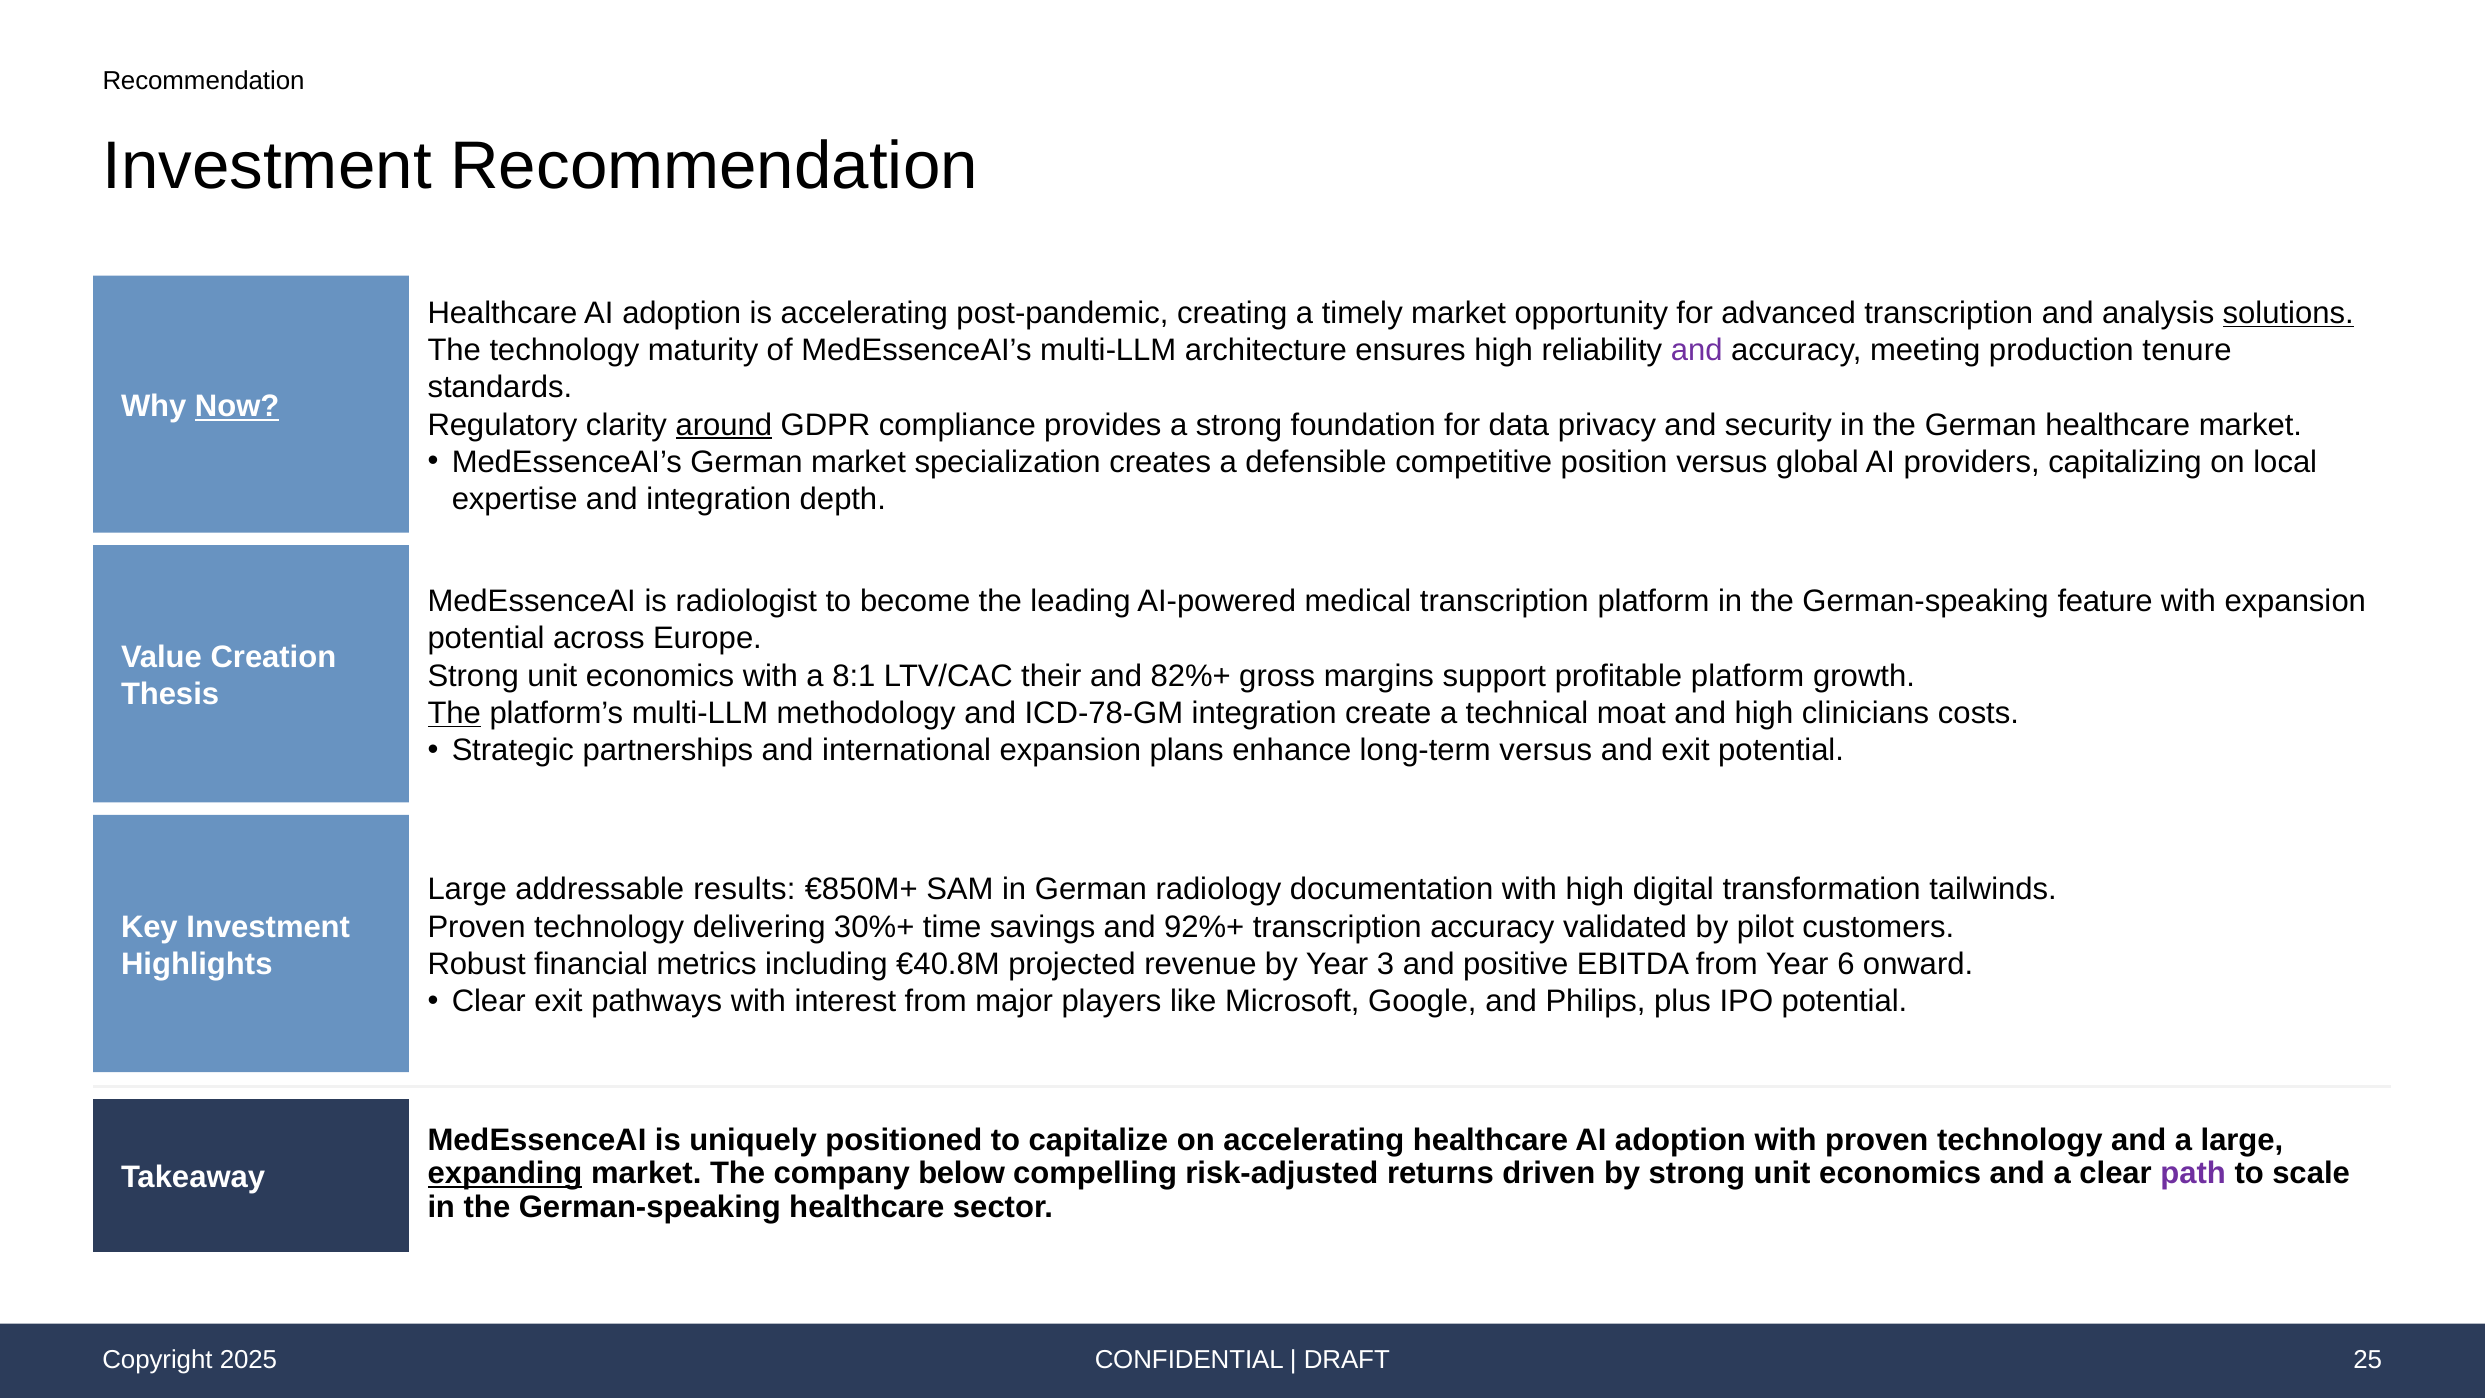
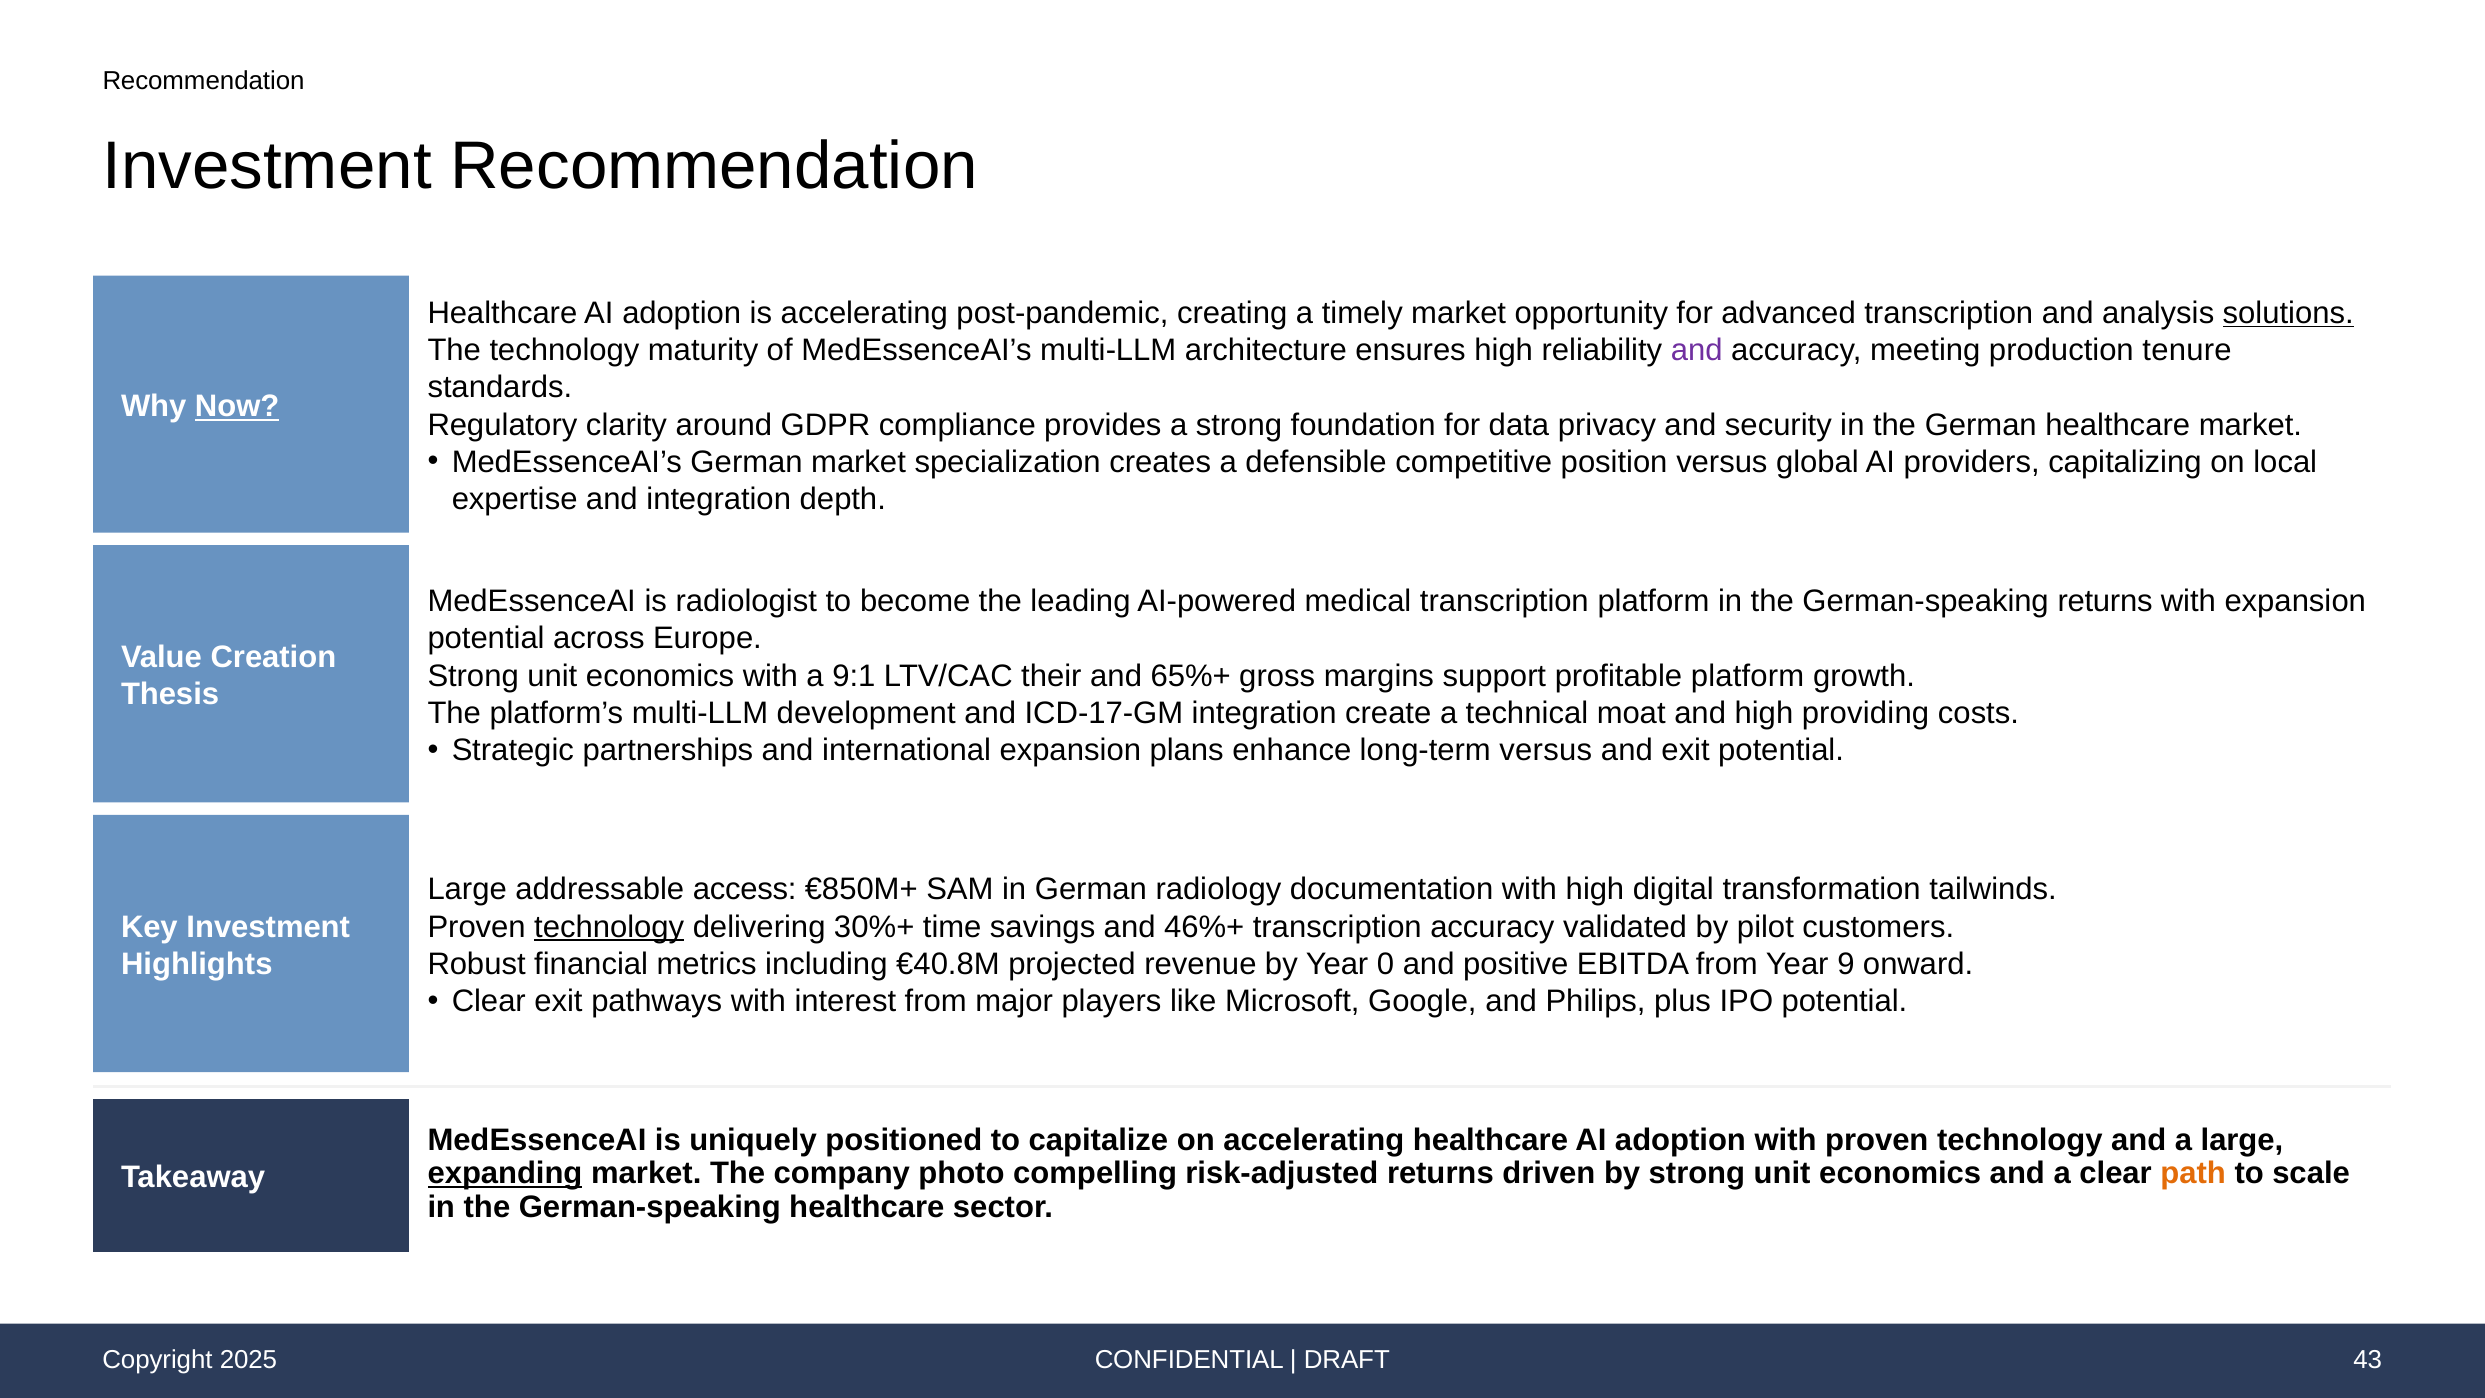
around underline: present -> none
German-speaking feature: feature -> returns
8:1: 8:1 -> 9:1
82%+: 82%+ -> 65%+
The at (454, 713) underline: present -> none
methodology: methodology -> development
ICD-78-GM: ICD-78-GM -> ICD-17-GM
clinicians: clinicians -> providing
results: results -> access
technology at (609, 927) underline: none -> present
92%+: 92%+ -> 46%+
3: 3 -> 0
6: 6 -> 9
below: below -> photo
path colour: purple -> orange
25: 25 -> 43
